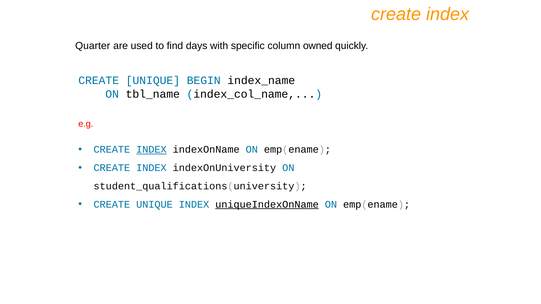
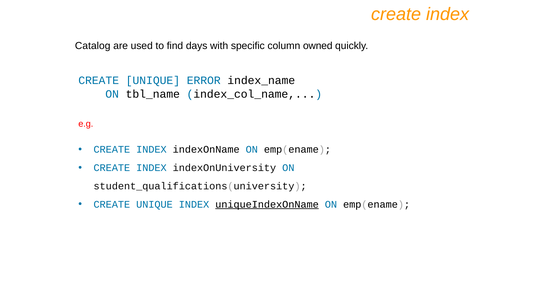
Quarter: Quarter -> Catalog
BEGIN: BEGIN -> ERROR
INDEX at (151, 150) underline: present -> none
